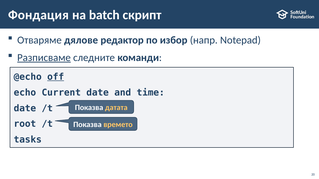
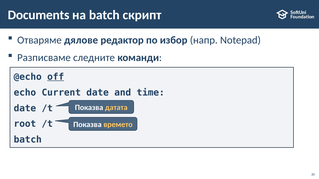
Фондация: Фондация -> Documents
Разписваме underline: present -> none
tasks at (28, 140): tasks -> batch
